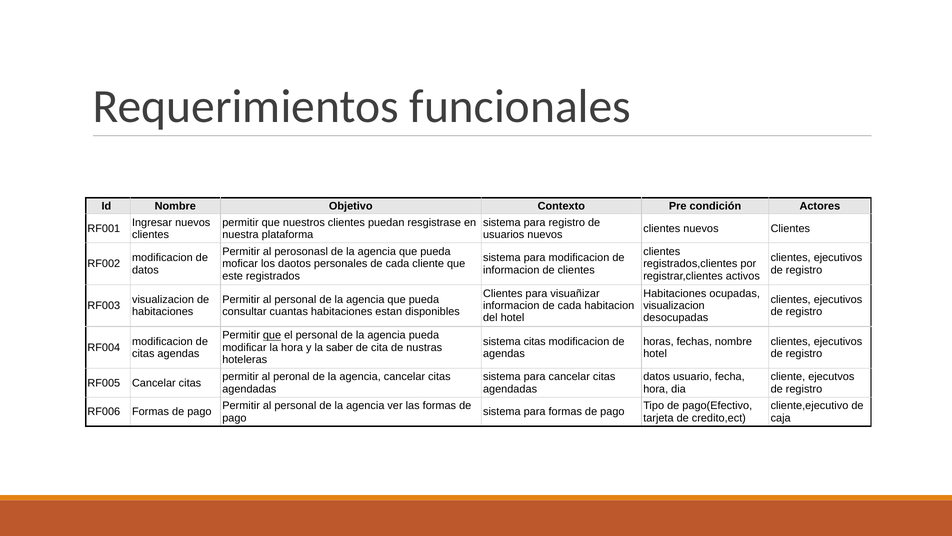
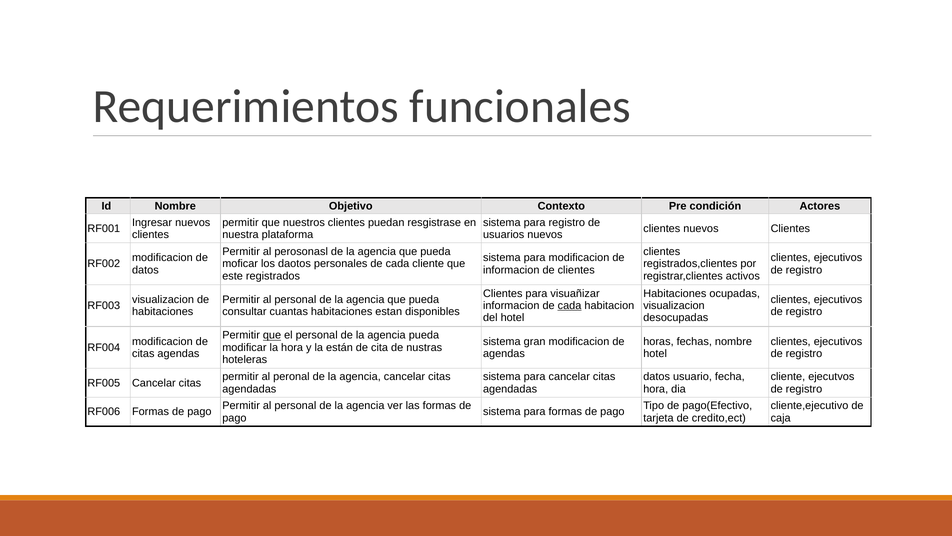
cada at (570, 305) underline: none -> present
sistema citas: citas -> gran
saber: saber -> están
